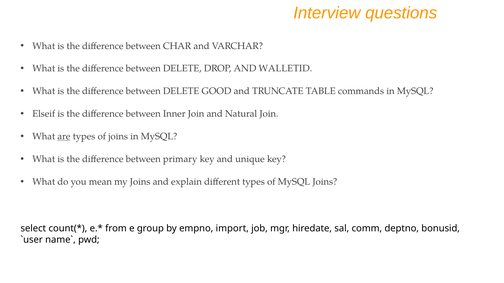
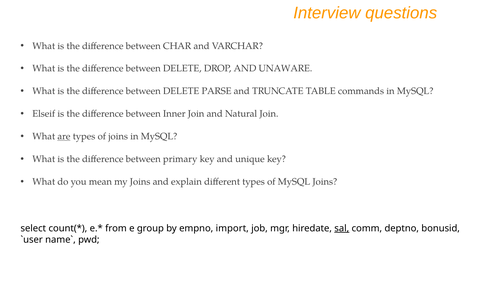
WALLETID: WALLETID -> UNAWARE
GOOD: GOOD -> PARSE
sal underline: none -> present
